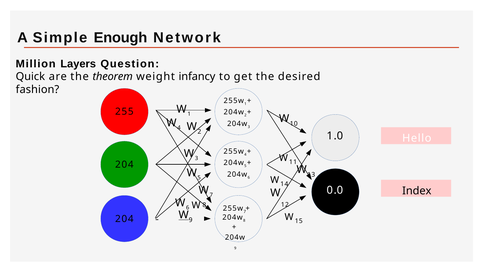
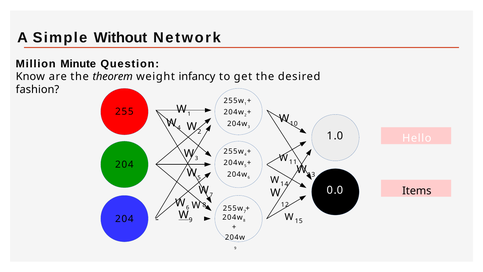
Enough: Enough -> Without
Layers: Layers -> Minute
Quick: Quick -> Know
Index: Index -> Items
